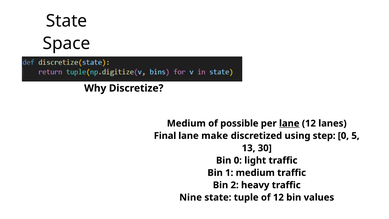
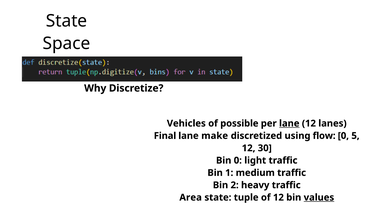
Medium at (186, 123): Medium -> Vehicles
step: step -> flow
13 at (249, 148): 13 -> 12
Nine: Nine -> Area
values underline: none -> present
